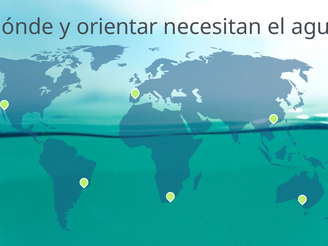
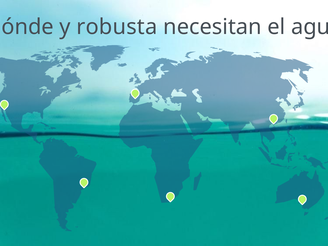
orientar: orientar -> robusta
